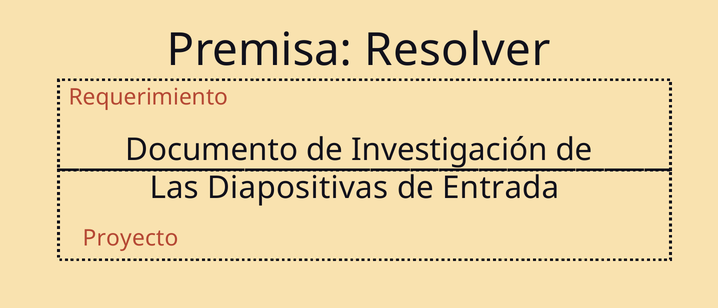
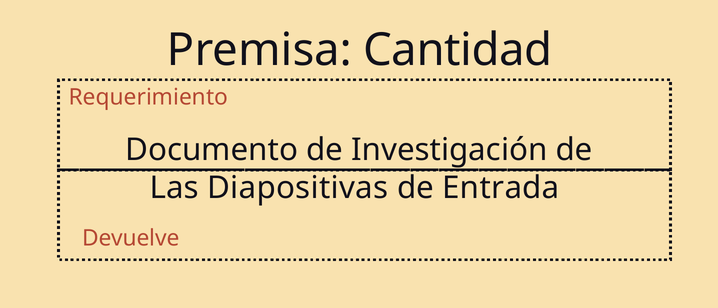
Resolver: Resolver -> Cantidad
Proyecto: Proyecto -> Devuelve
